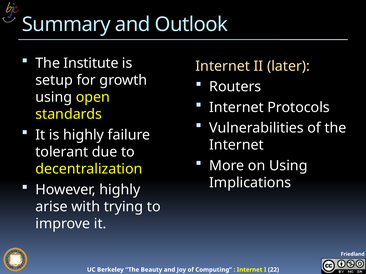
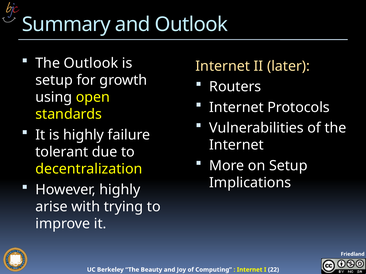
The Institute: Institute -> Outlook
on Using: Using -> Setup
